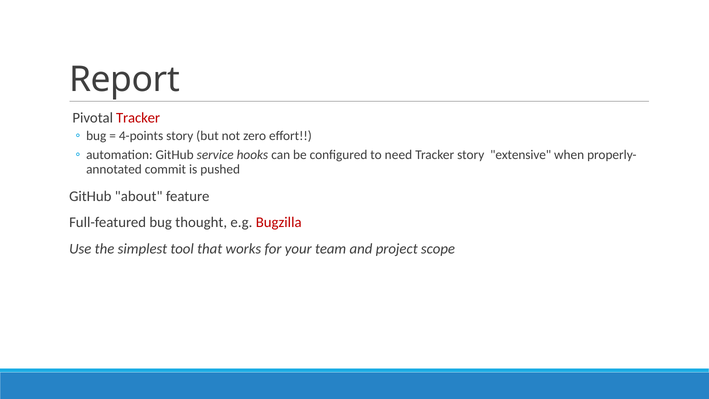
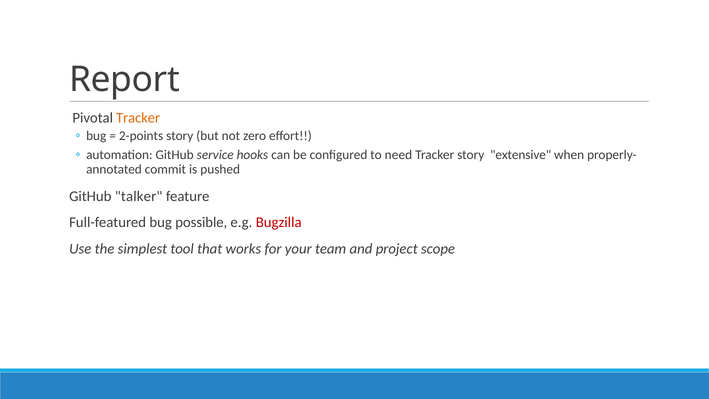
Tracker at (138, 118) colour: red -> orange
4-points: 4-points -> 2-points
about: about -> talker
thought: thought -> possible
